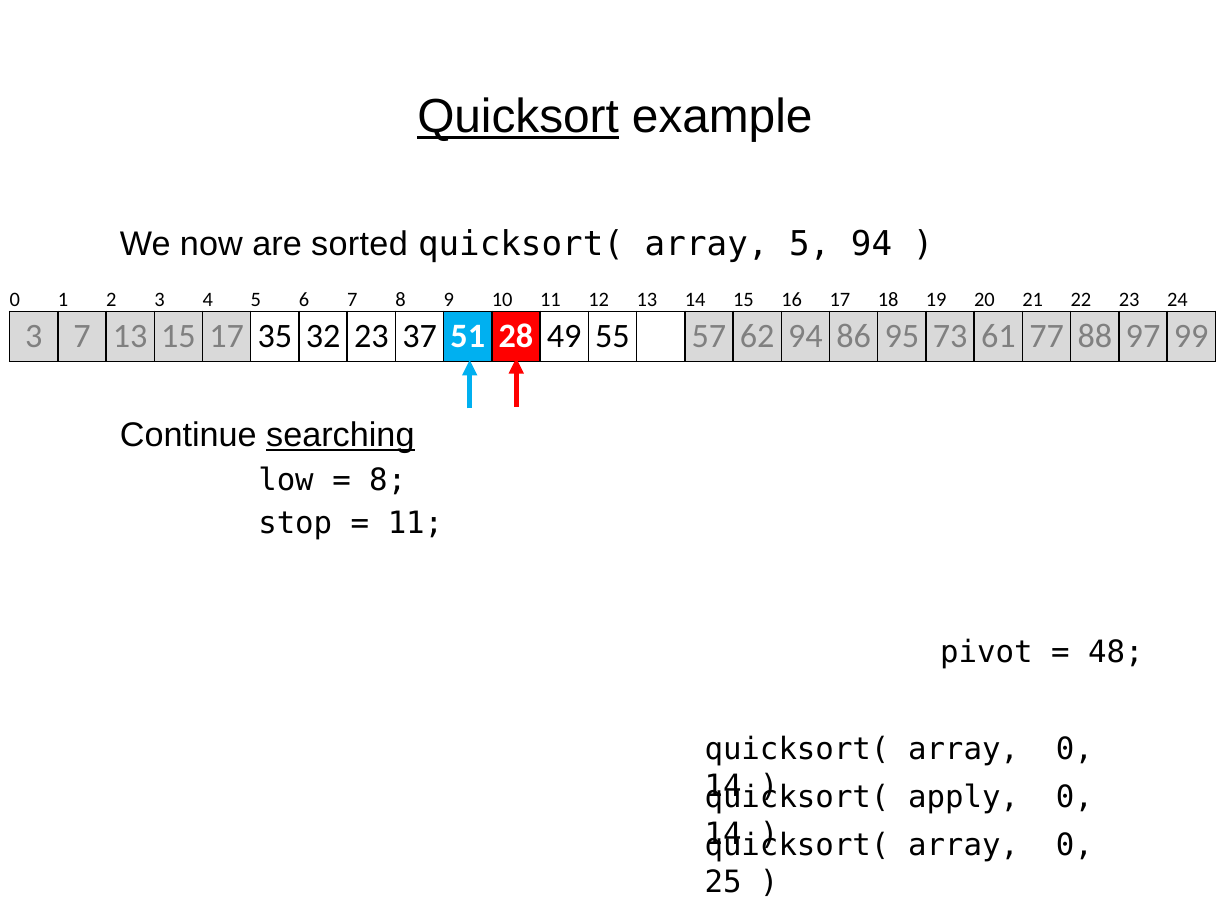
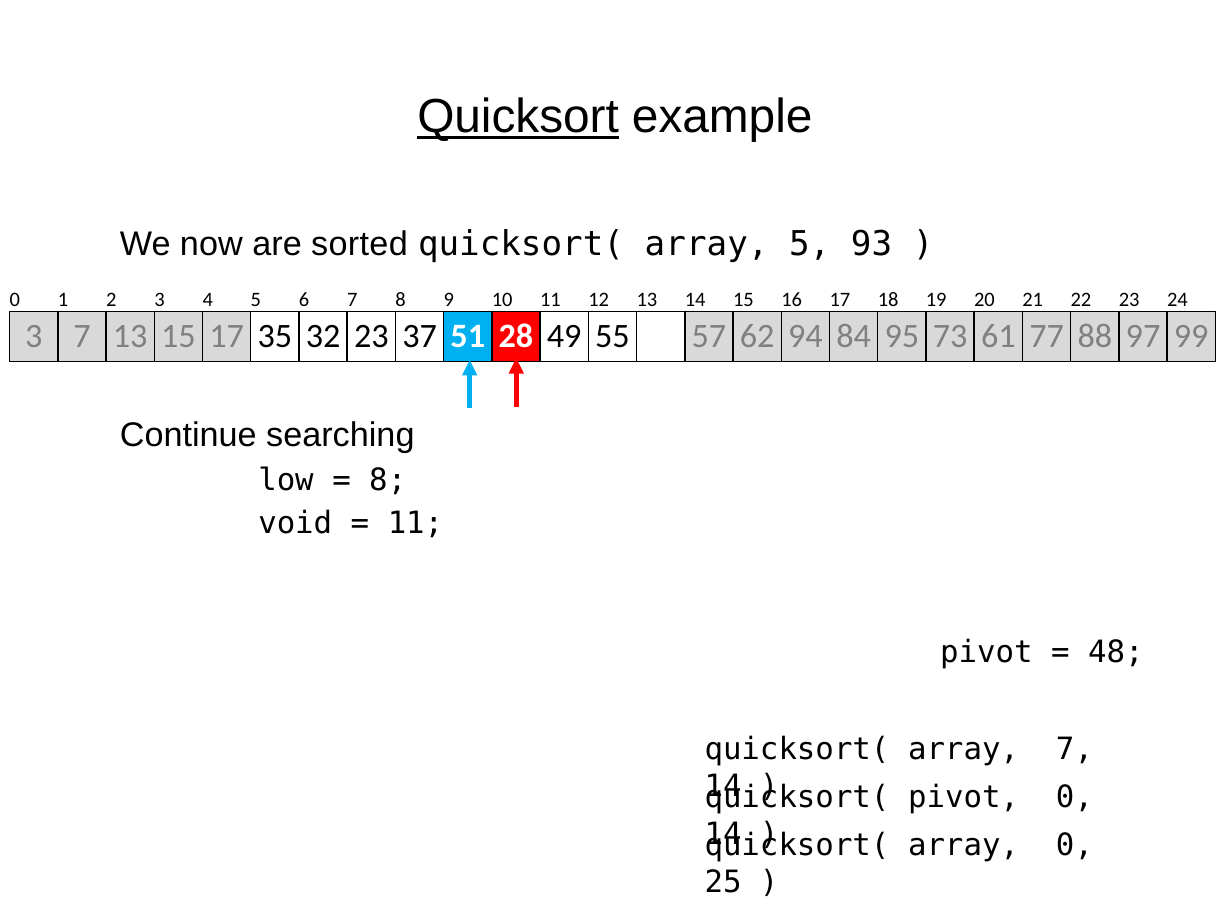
5 94: 94 -> 93
86: 86 -> 84
searching underline: present -> none
stop: stop -> void
0 at (1075, 749): 0 -> 7
apply at (964, 798): apply -> pivot
